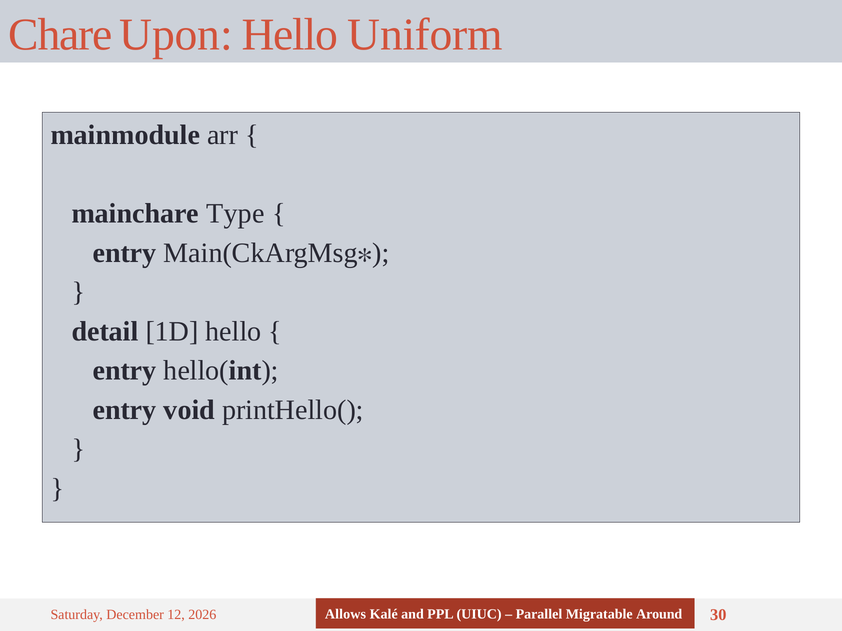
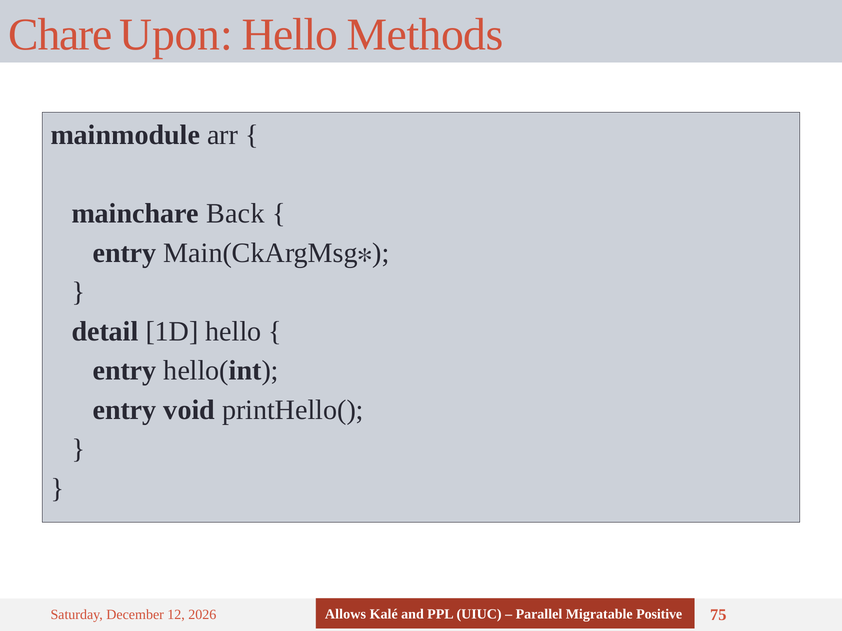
Uniform: Uniform -> Methods
Type: Type -> Back
Around: Around -> Positive
30: 30 -> 75
